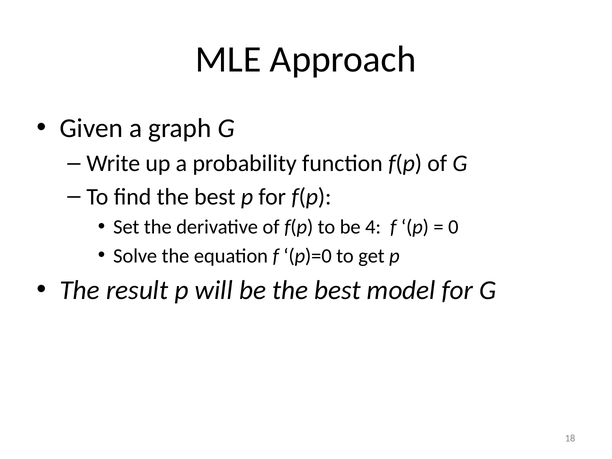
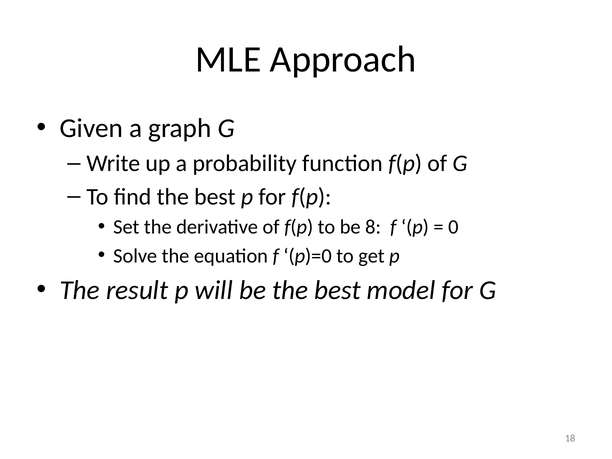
4: 4 -> 8
